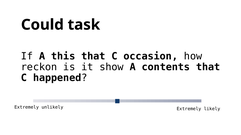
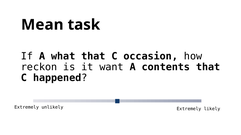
Could: Could -> Mean
this: this -> what
show: show -> want
